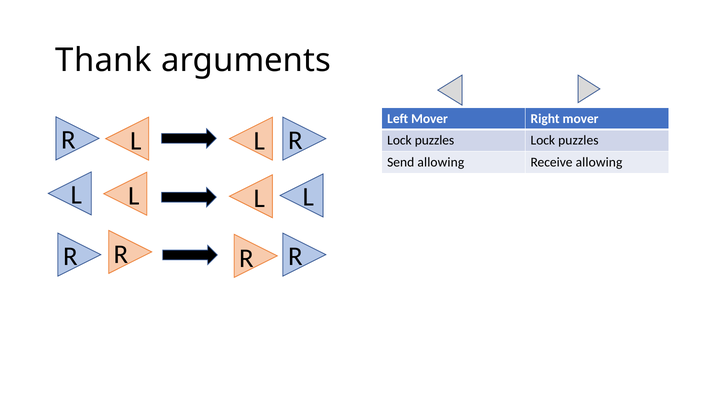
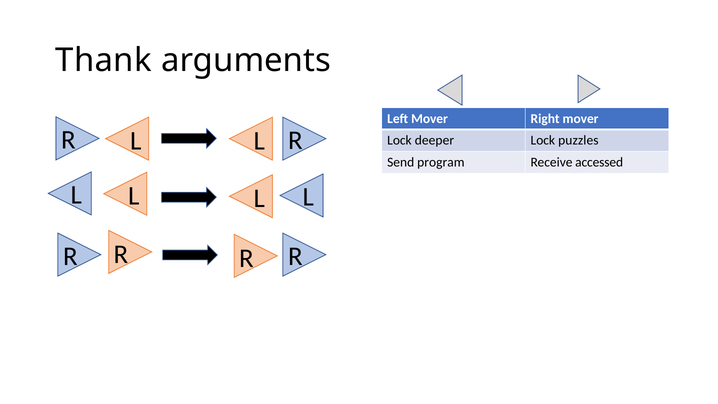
puzzles at (435, 140): puzzles -> deeper
Send allowing: allowing -> program
Receive allowing: allowing -> accessed
